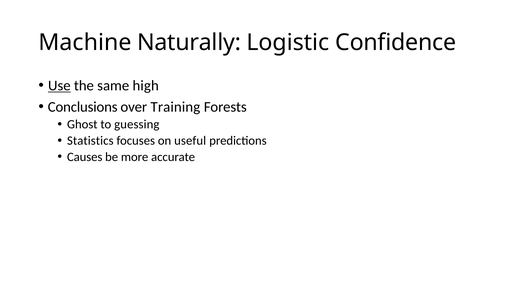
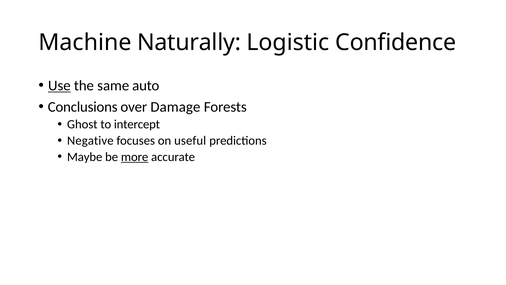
high: high -> auto
Training: Training -> Damage
guessing: guessing -> intercept
Statistics: Statistics -> Negative
Causes: Causes -> Maybe
more underline: none -> present
